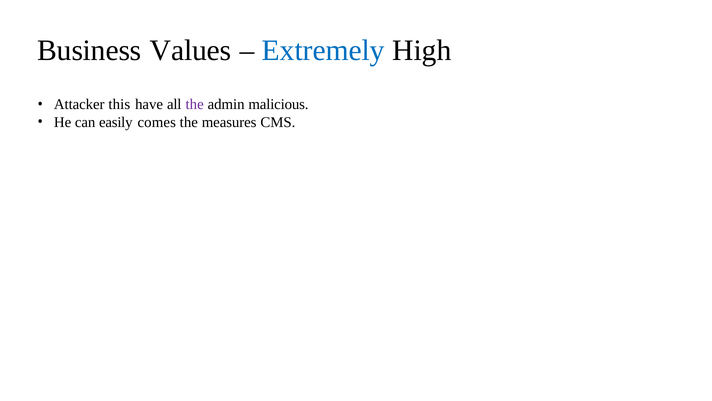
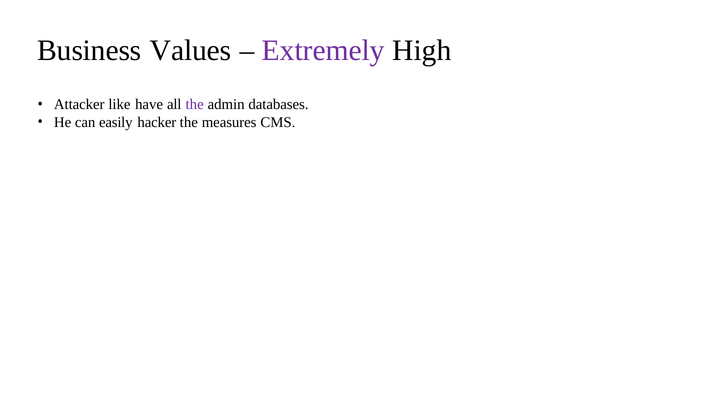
Extremely colour: blue -> purple
this: this -> like
malicious: malicious -> databases
comes: comes -> hacker
